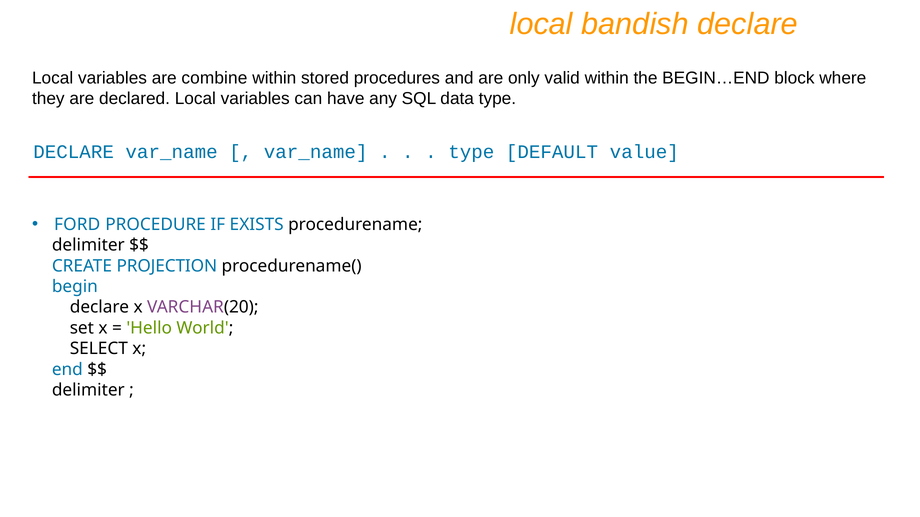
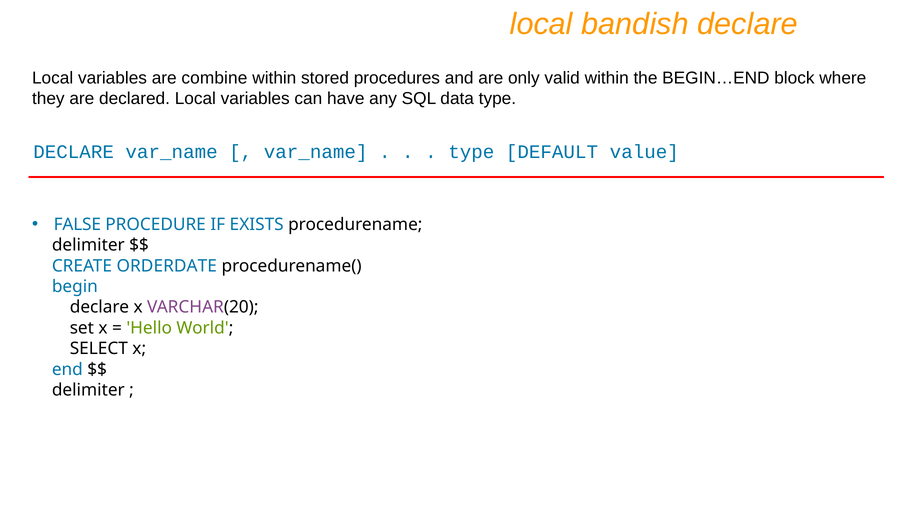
FORD: FORD -> FALSE
PROJECTION: PROJECTION -> ORDERDATE
